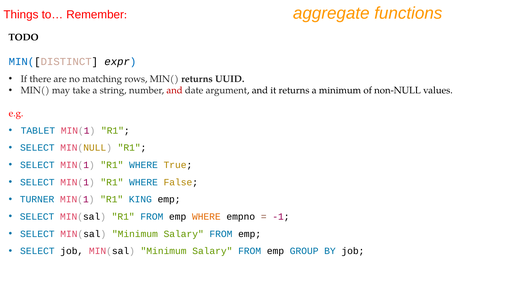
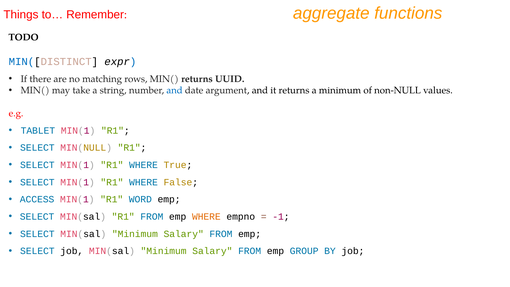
and at (175, 90) colour: red -> blue
TURNER: TURNER -> ACCESS
KING: KING -> WORD
